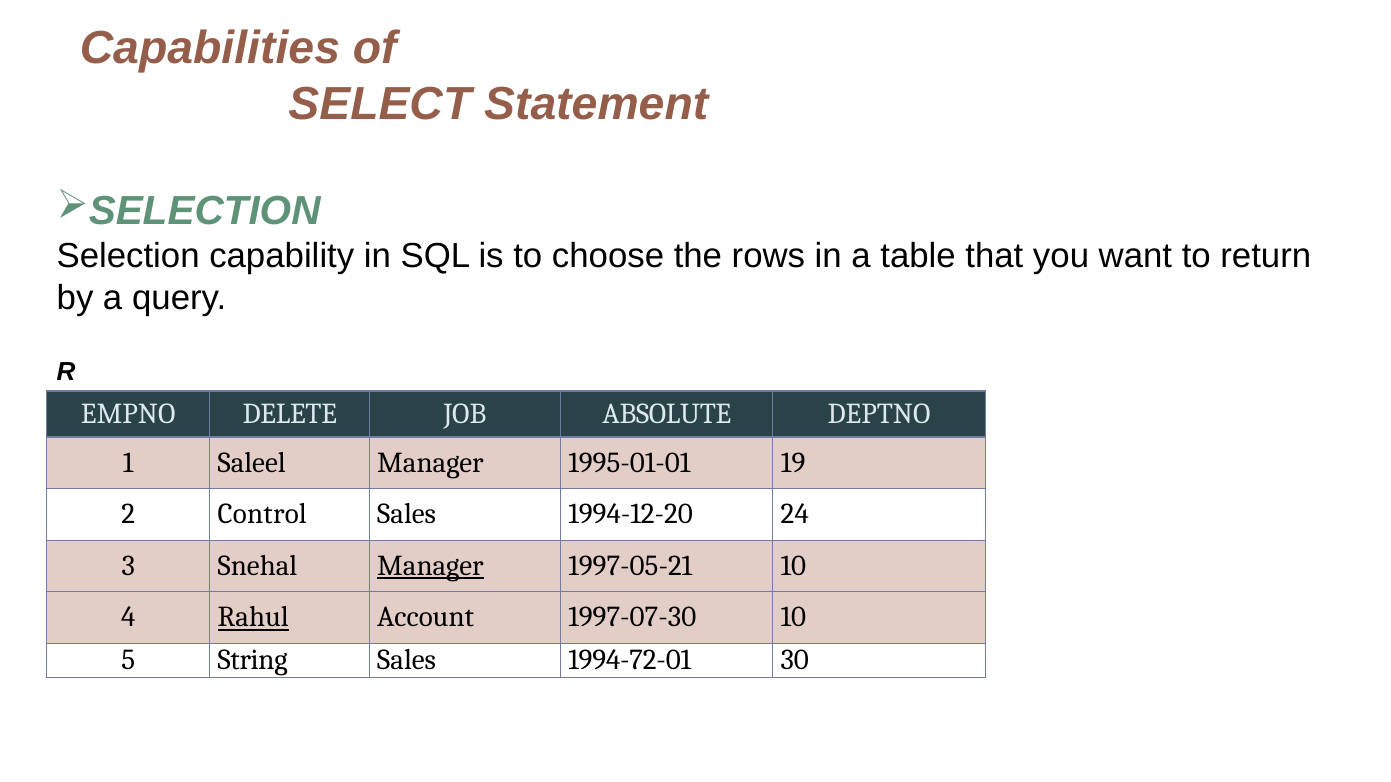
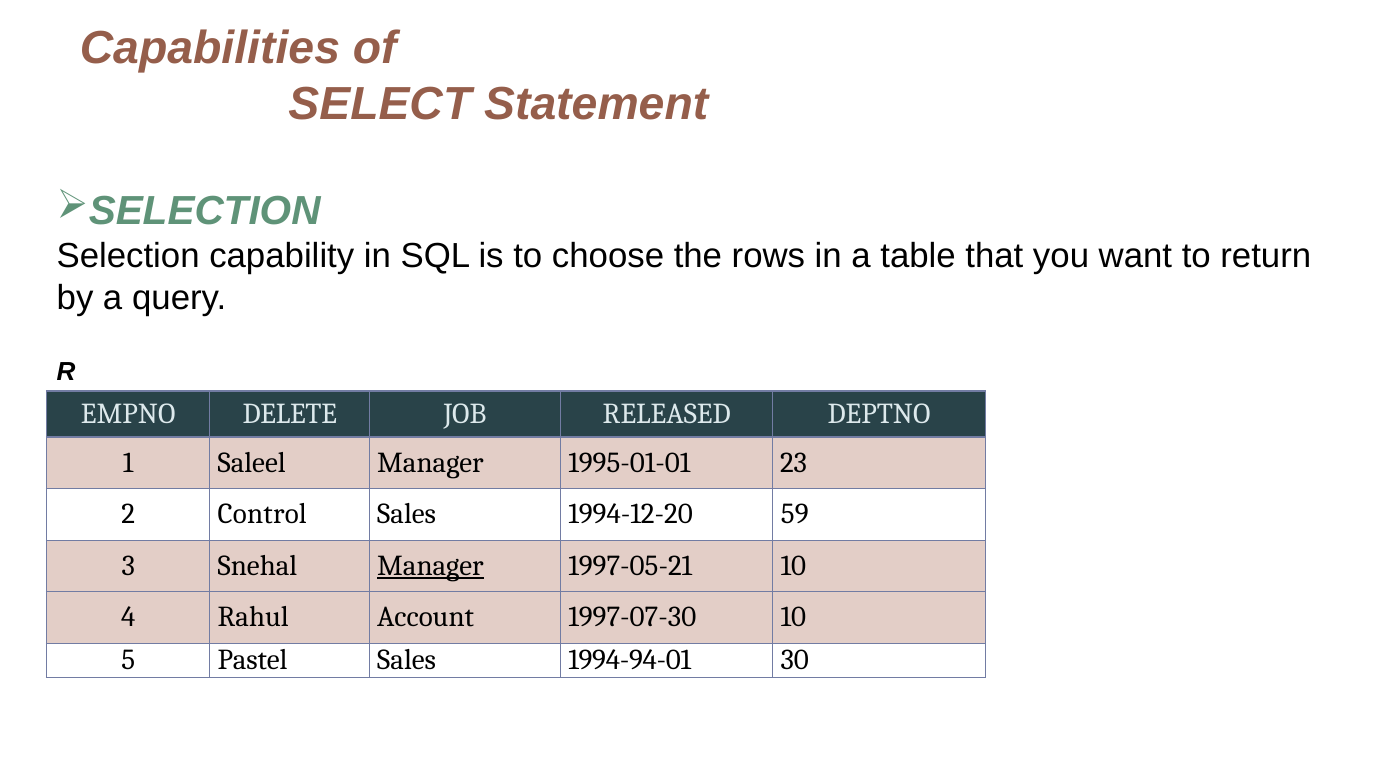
ABSOLUTE: ABSOLUTE -> RELEASED
19: 19 -> 23
24: 24 -> 59
Rahul underline: present -> none
String: String -> Pastel
1994-72-01: 1994-72-01 -> 1994-94-01
